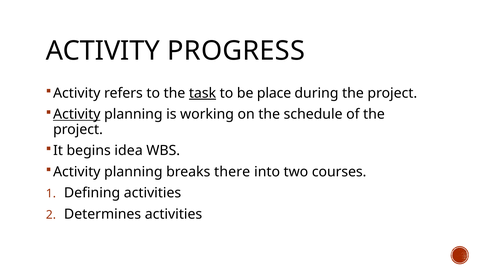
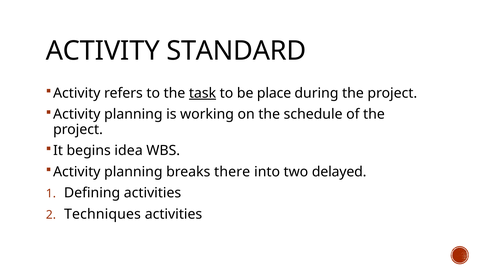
PROGRESS: PROGRESS -> STANDARD
Activity at (77, 114) underline: present -> none
courses: courses -> delayed
Determines: Determines -> Techniques
